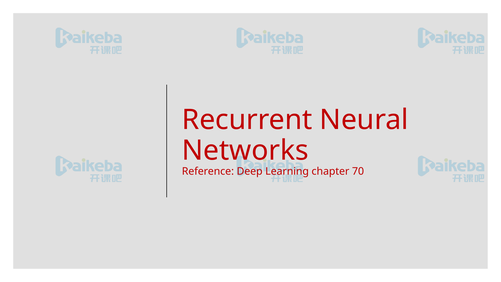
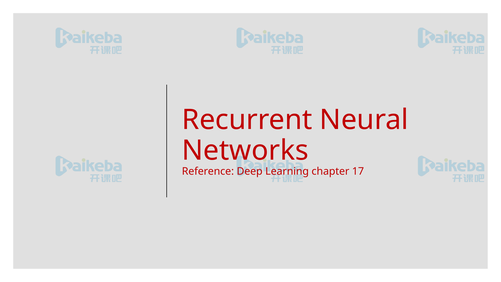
70: 70 -> 17
